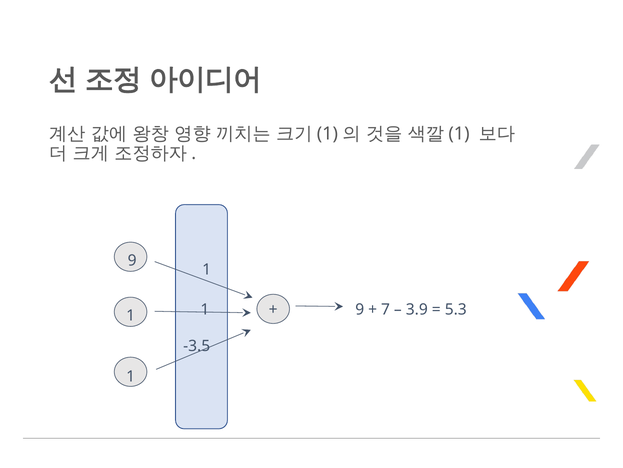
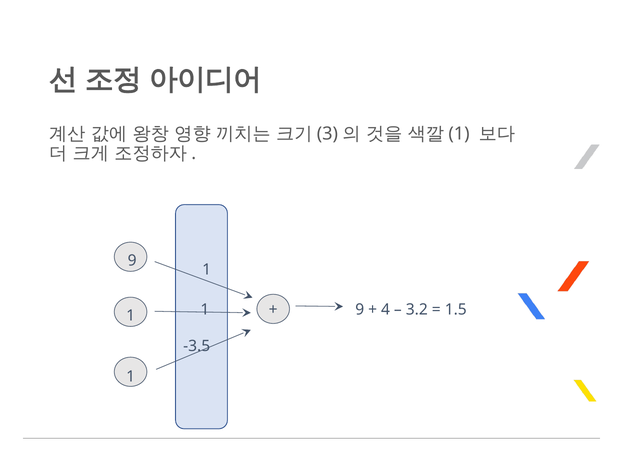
1 at (327, 133): 1 -> 3
7: 7 -> 4
3.9: 3.9 -> 3.2
5.3: 5.3 -> 1.5
